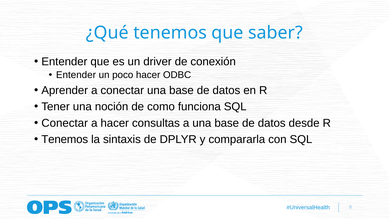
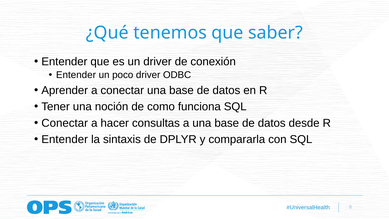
poco hacer: hacer -> driver
Tenemos at (65, 139): Tenemos -> Entender
